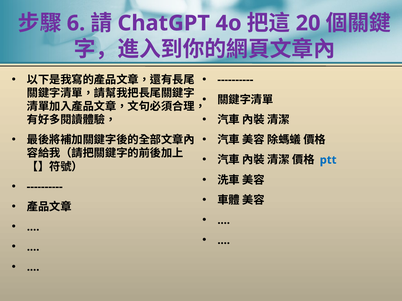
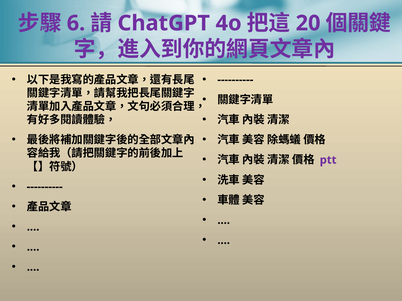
ptt colour: blue -> purple
